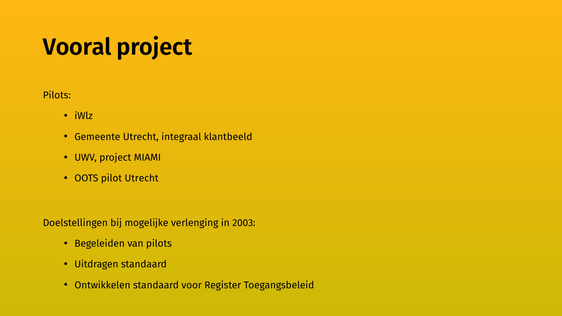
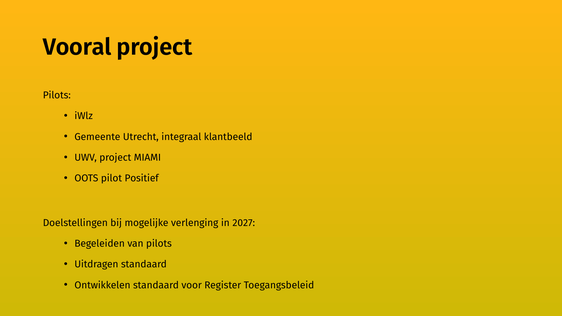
pilot Utrecht: Utrecht -> Positief
2003: 2003 -> 2027
